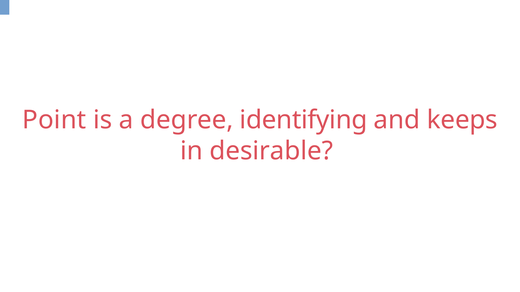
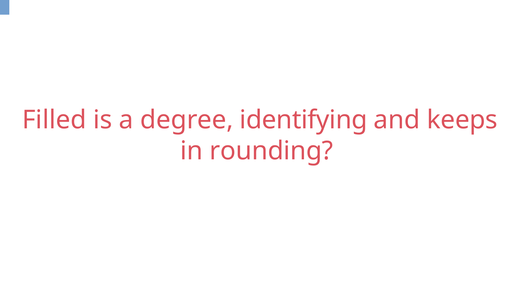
Point: Point -> Filled
desirable: desirable -> rounding
